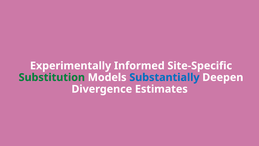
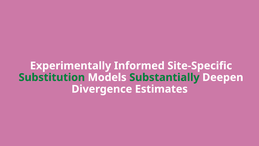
Substantially colour: blue -> green
